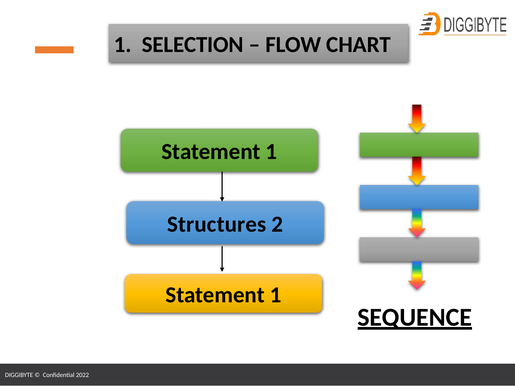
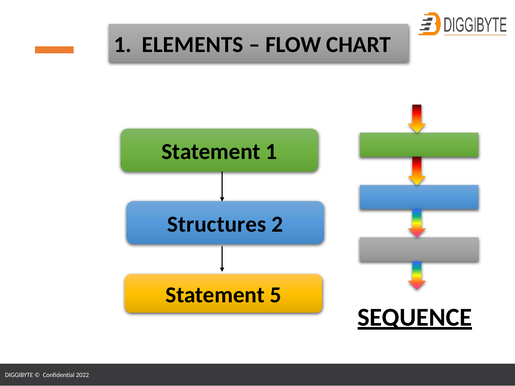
SELECTION: SELECTION -> ELEMENTS
1 at (276, 295): 1 -> 5
